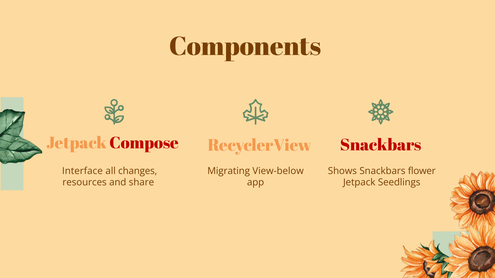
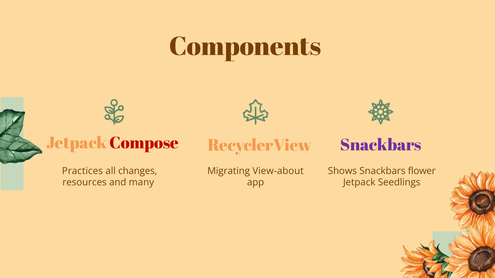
Snackbars at (381, 145) colour: red -> purple
Interface: Interface -> Practices
View-below: View-below -> View-about
share: share -> many
